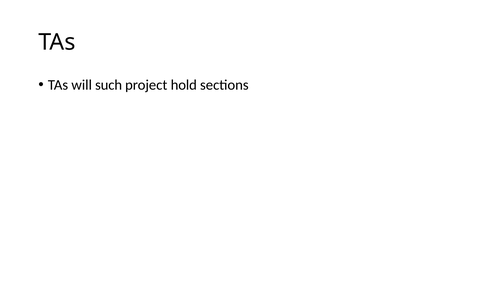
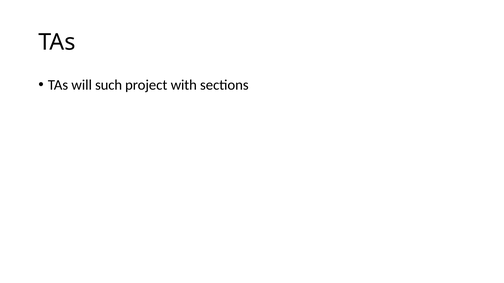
hold: hold -> with
